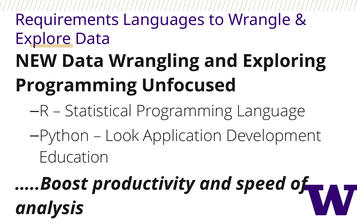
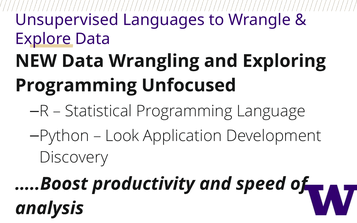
Requirements: Requirements -> Unsupervised
Education: Education -> Discovery
